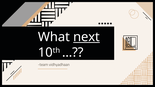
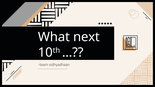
next underline: present -> none
